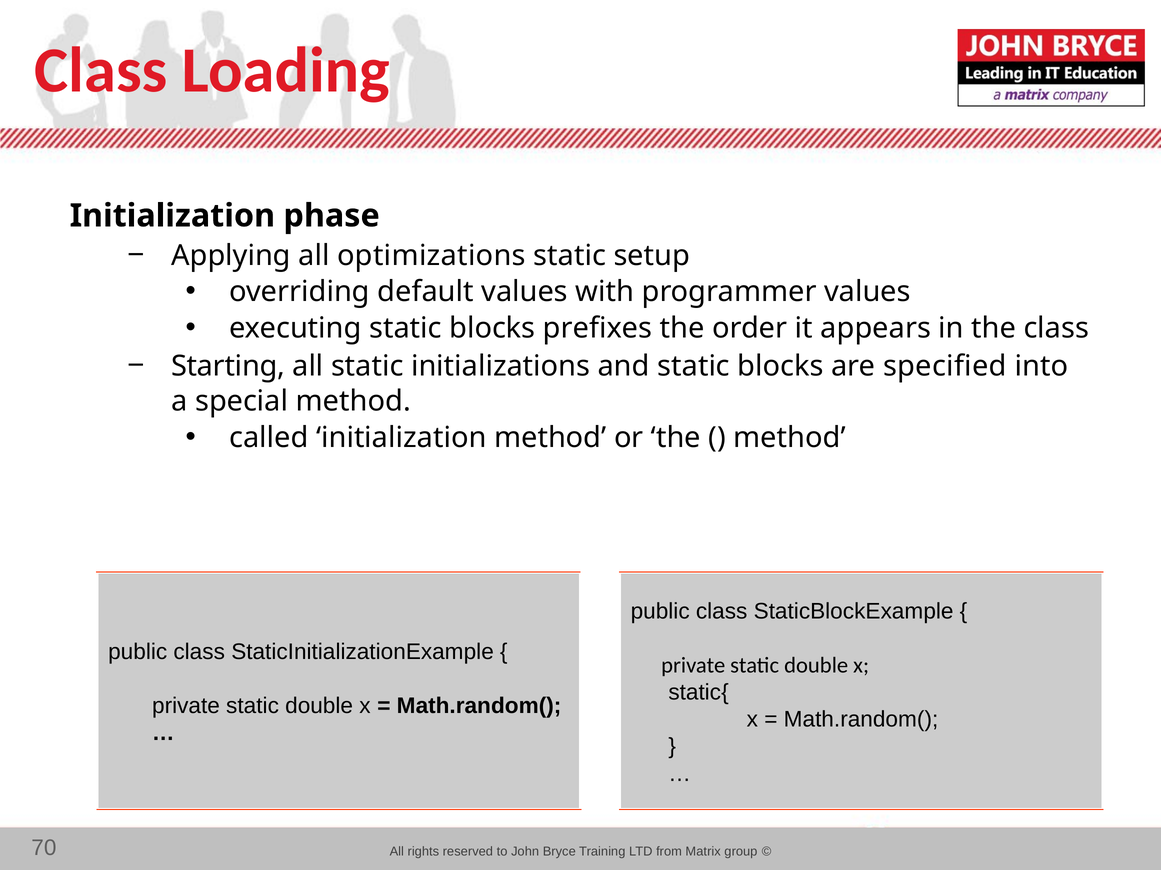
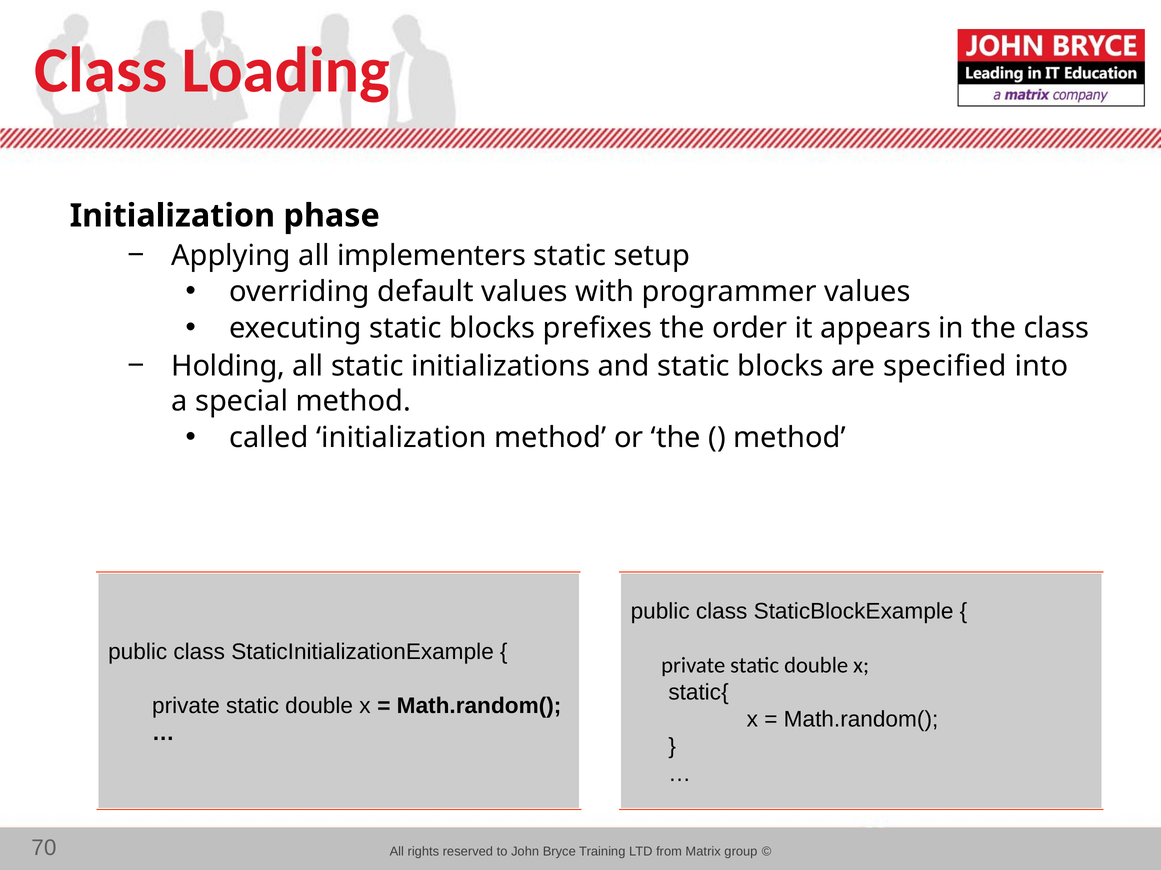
optimizations: optimizations -> implementers
Starting: Starting -> Holding
